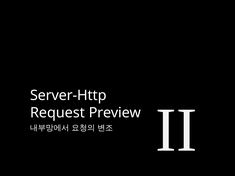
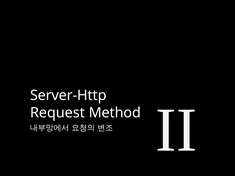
Preview: Preview -> Method
